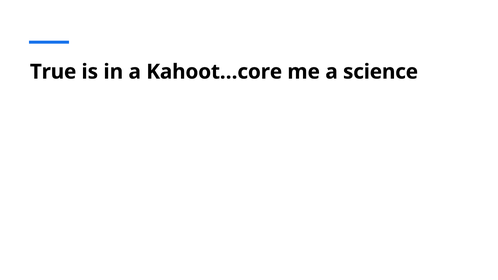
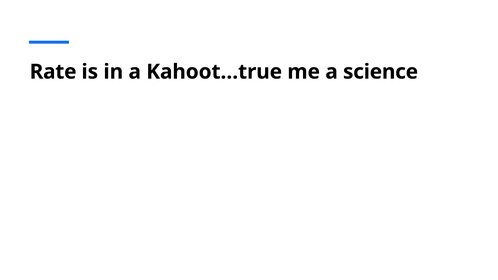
True: True -> Rate
Kahoot…core: Kahoot…core -> Kahoot…true
